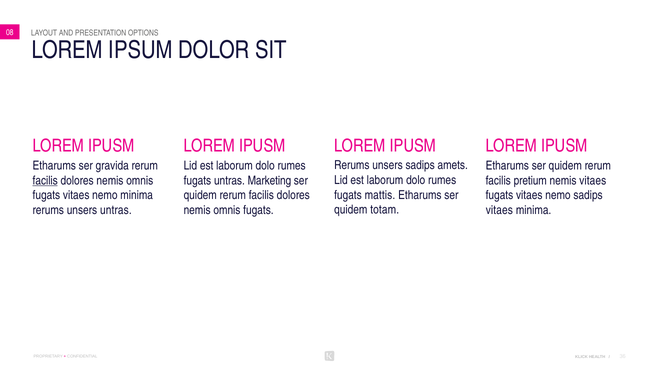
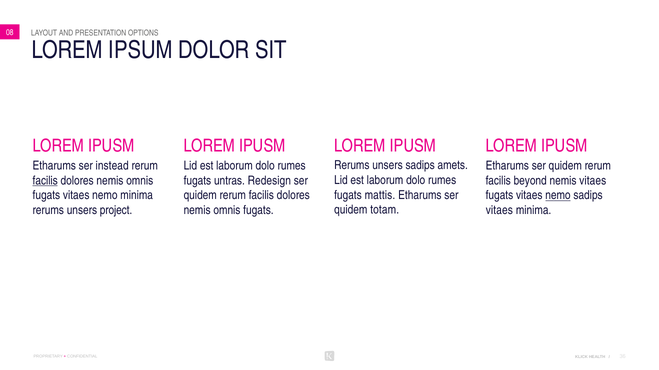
gravida: gravida -> instead
Marketing: Marketing -> Redesign
pretium: pretium -> beyond
nemo at (558, 196) underline: none -> present
unsers untras: untras -> project
